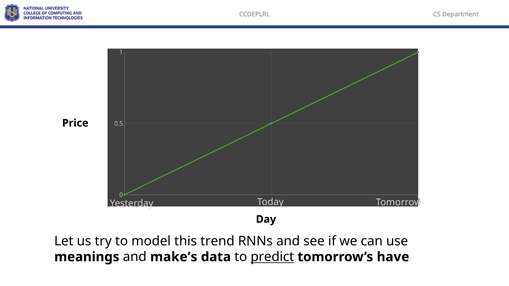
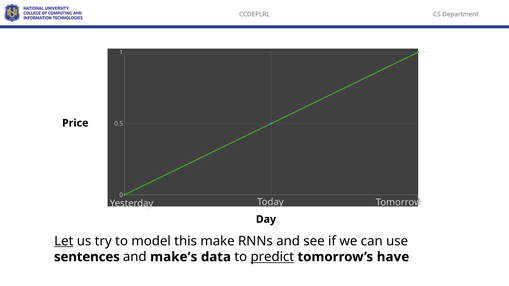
Let underline: none -> present
trend: trend -> make
meanings: meanings -> sentences
